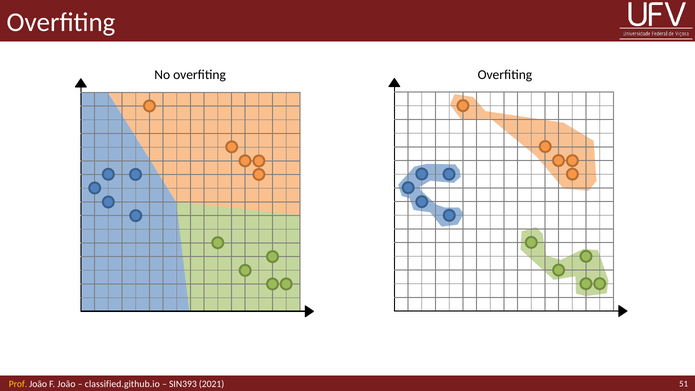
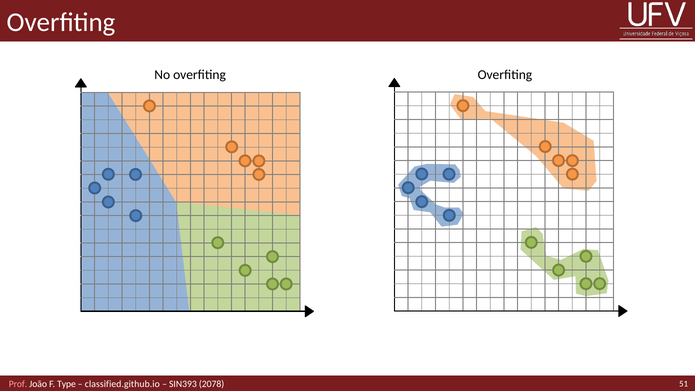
Prof colour: yellow -> pink
F João: João -> Type
2021: 2021 -> 2078
